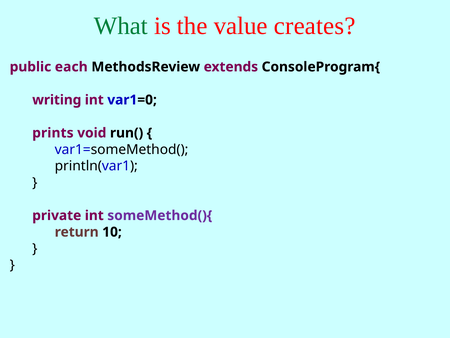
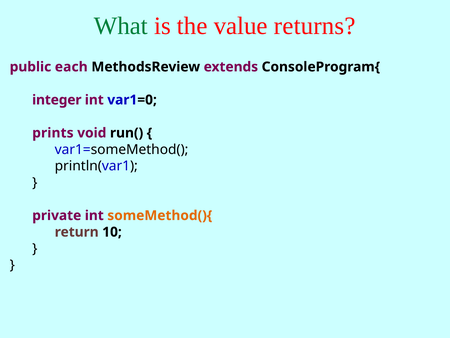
creates: creates -> returns
writing: writing -> integer
someMethod(){ colour: purple -> orange
